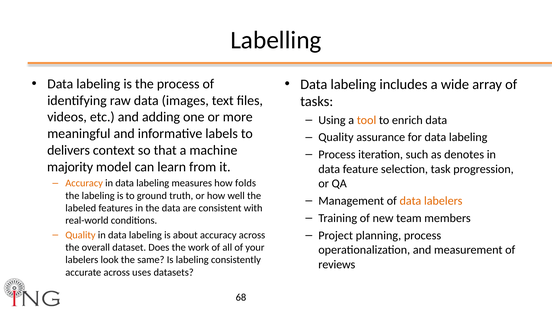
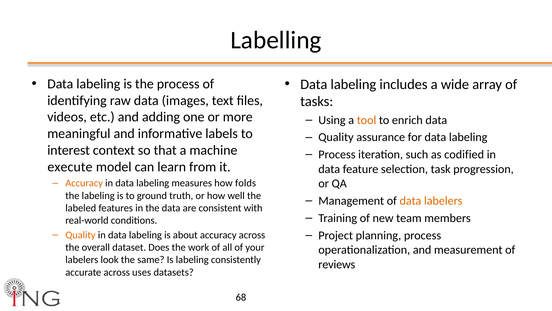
delivers: delivers -> interest
denotes: denotes -> codified
majority: majority -> execute
